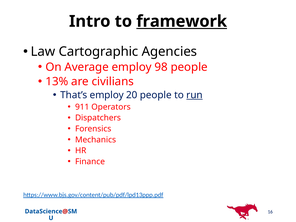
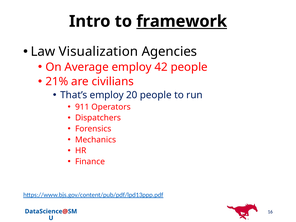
Cartographic: Cartographic -> Visualization
98: 98 -> 42
13%: 13% -> 21%
run underline: present -> none
